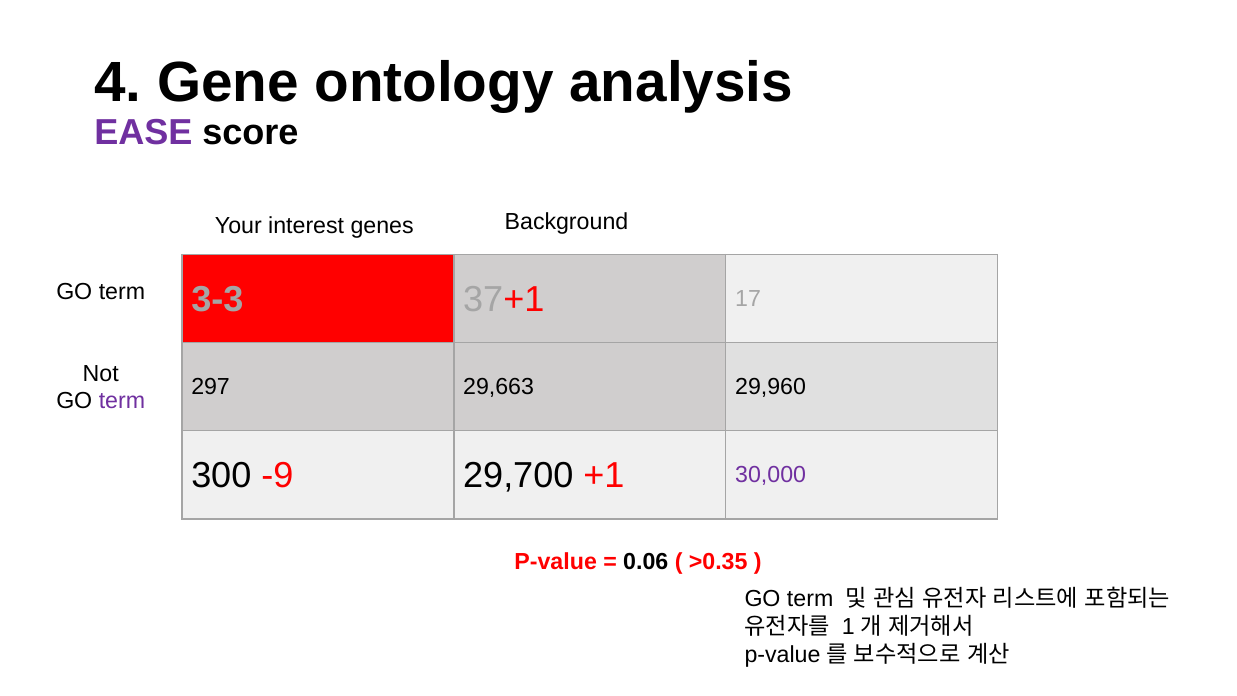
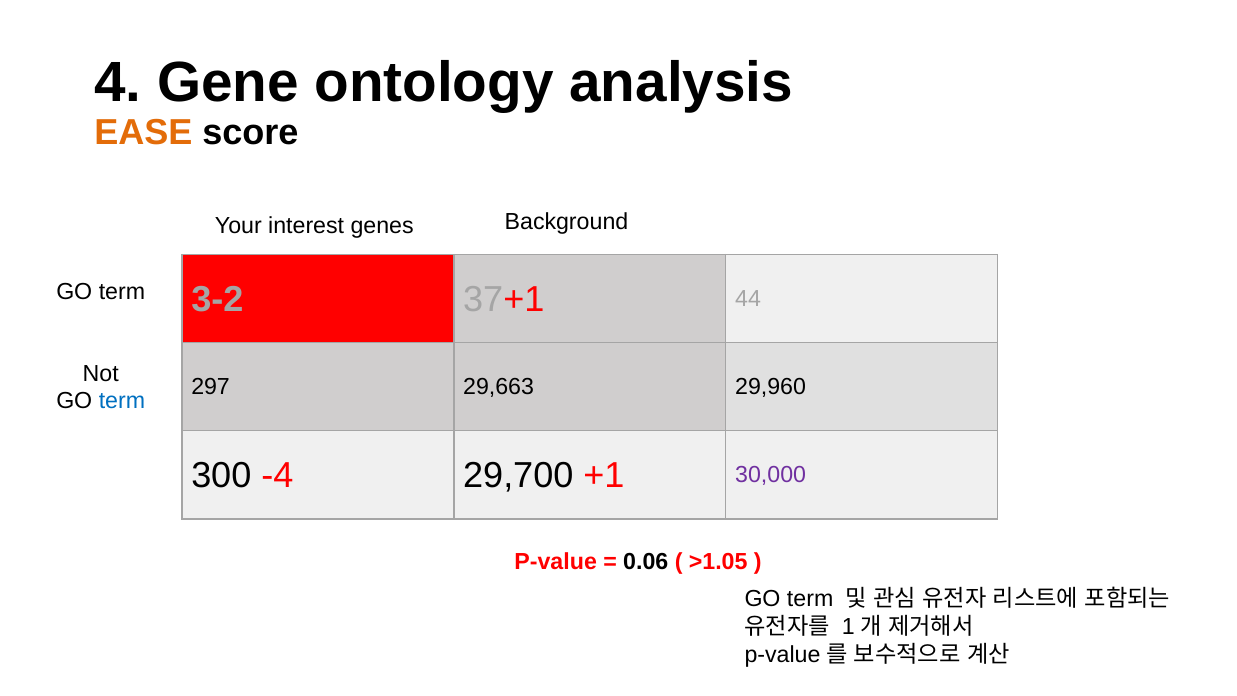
EASE colour: purple -> orange
3-3: 3-3 -> 3-2
17: 17 -> 44
term at (122, 401) colour: purple -> blue
-9: -9 -> -4
>0.35: >0.35 -> >1.05
